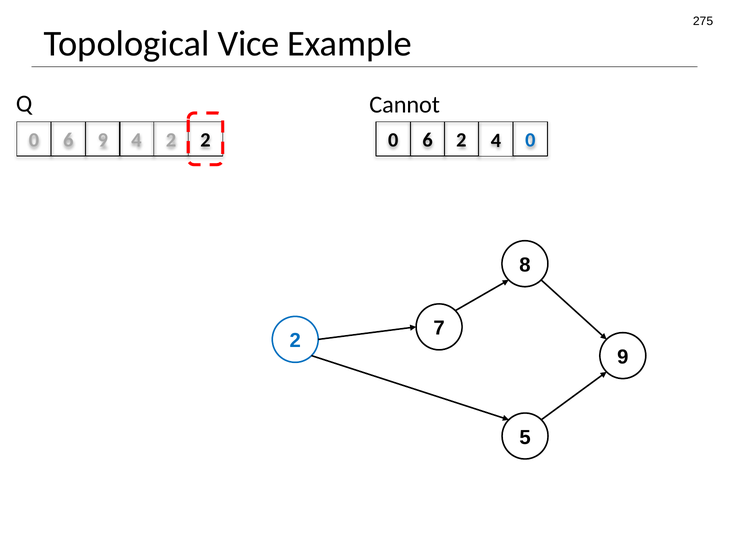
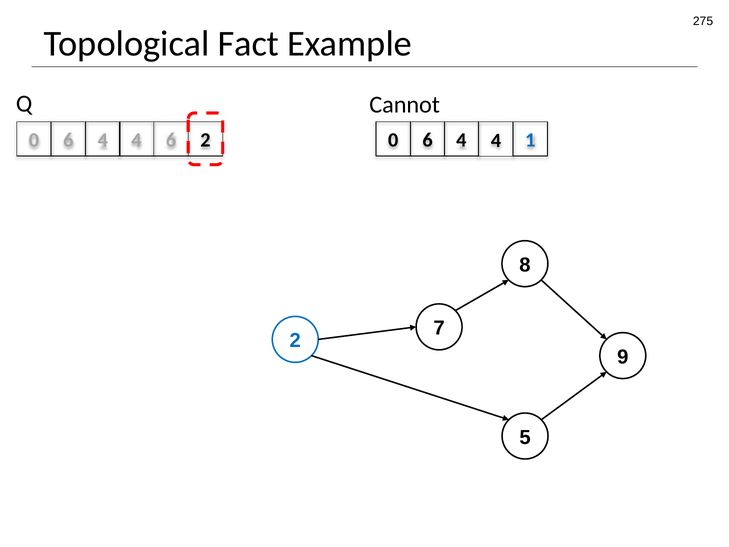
Vice: Vice -> Fact
6 9: 9 -> 4
4 2: 2 -> 6
2 2: 2 -> 4
4 0: 0 -> 1
